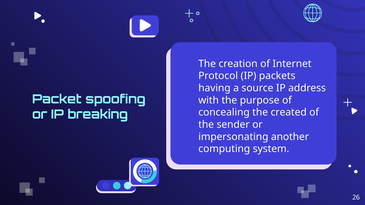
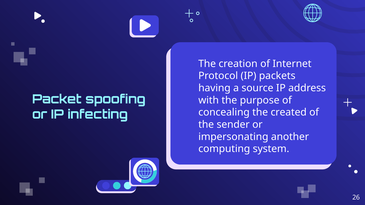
breaking: breaking -> infecting
